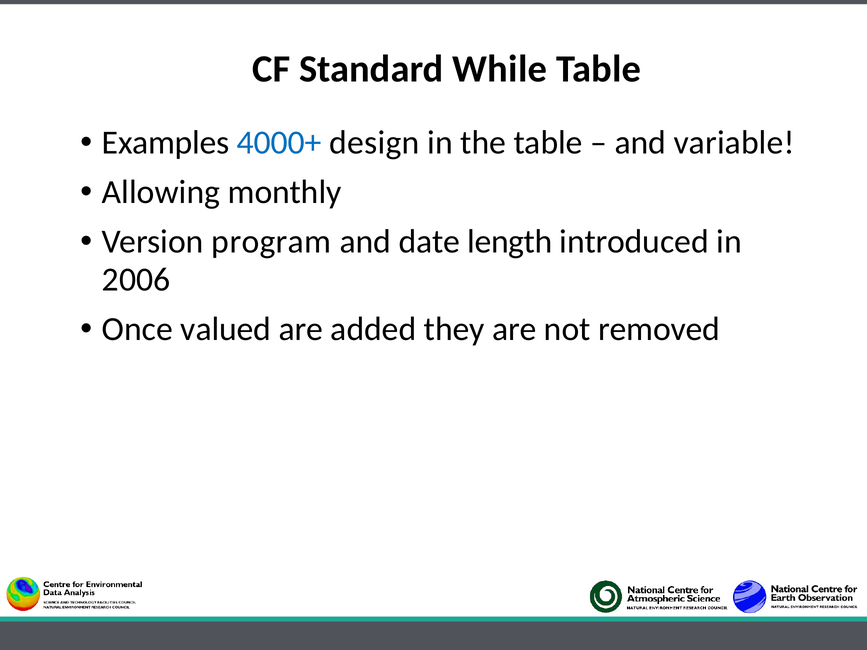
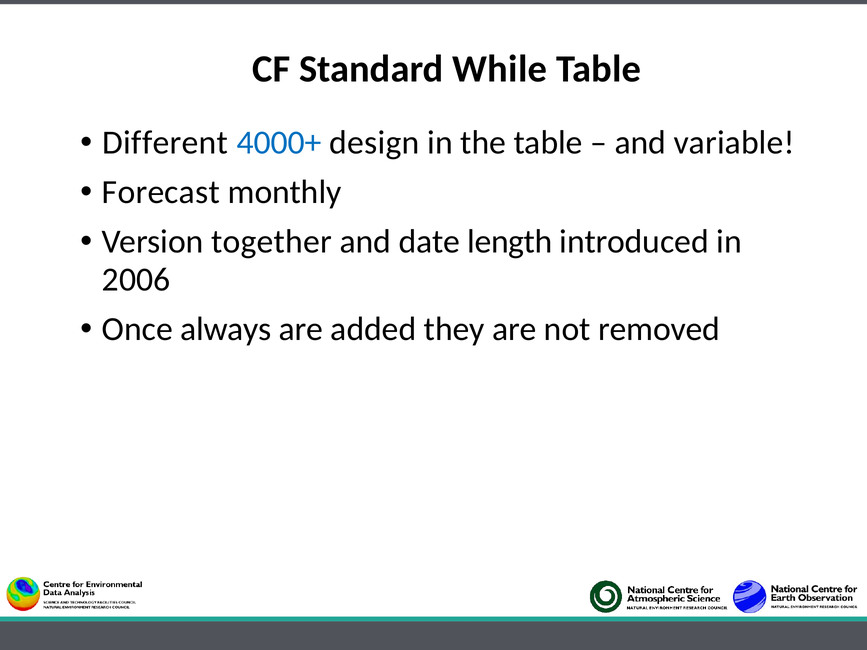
Examples: Examples -> Different
Allowing: Allowing -> Forecast
program: program -> together
valued: valued -> always
